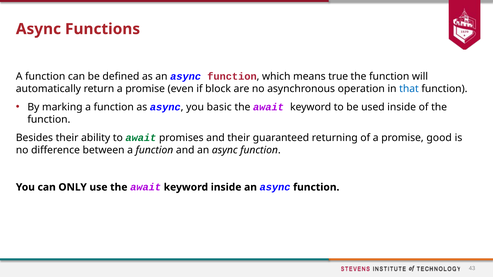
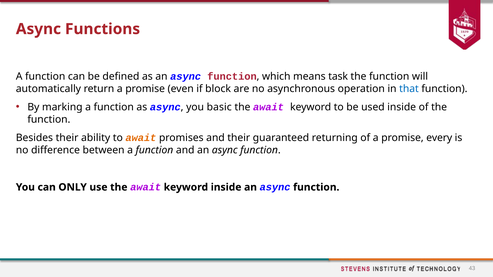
true: true -> task
await at (141, 138) colour: green -> orange
good: good -> every
